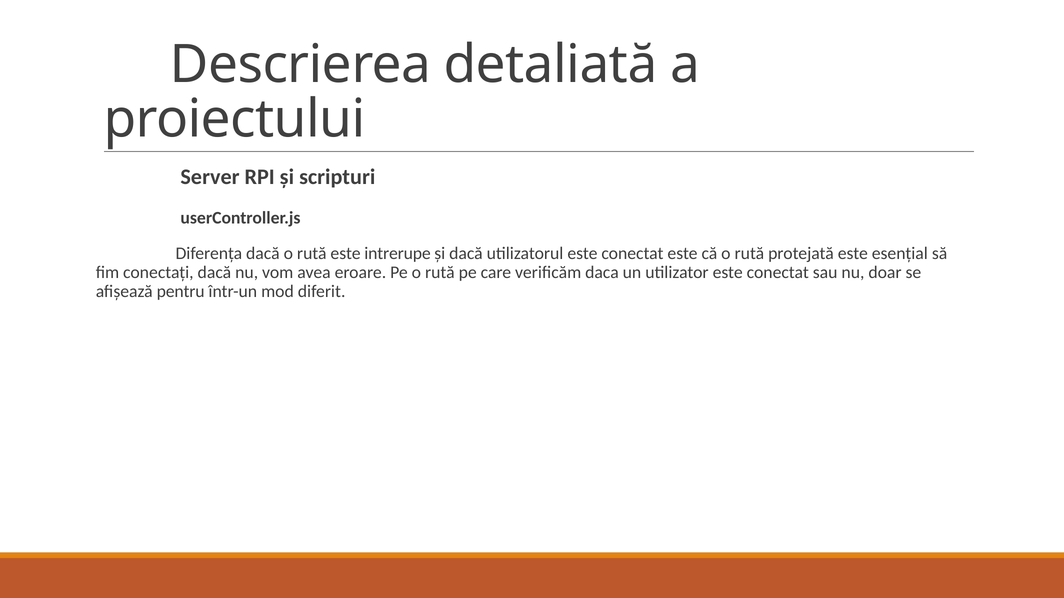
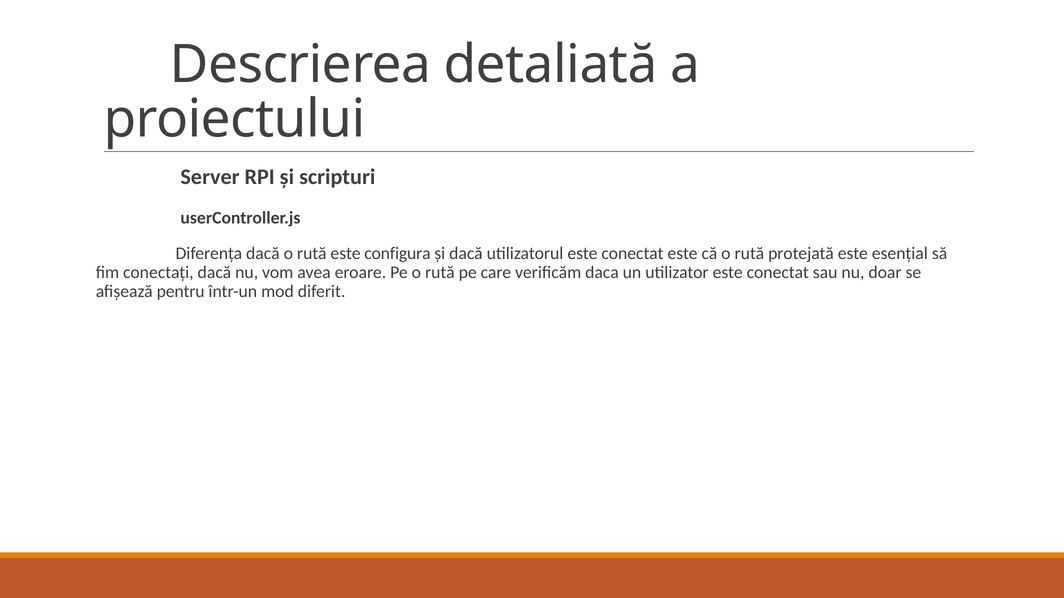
intrerupe: intrerupe -> configura
